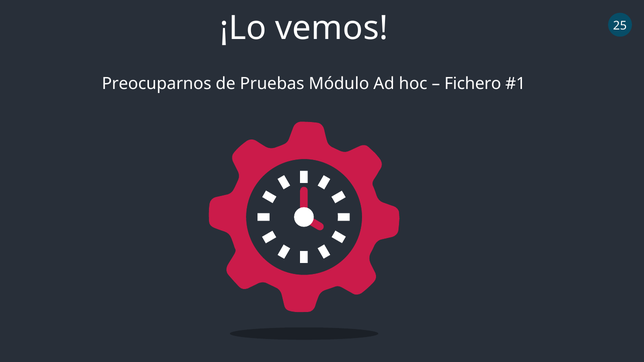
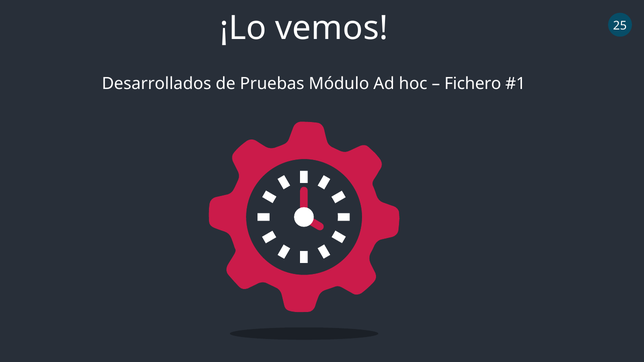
Preocuparnos: Preocuparnos -> Desarrollados
